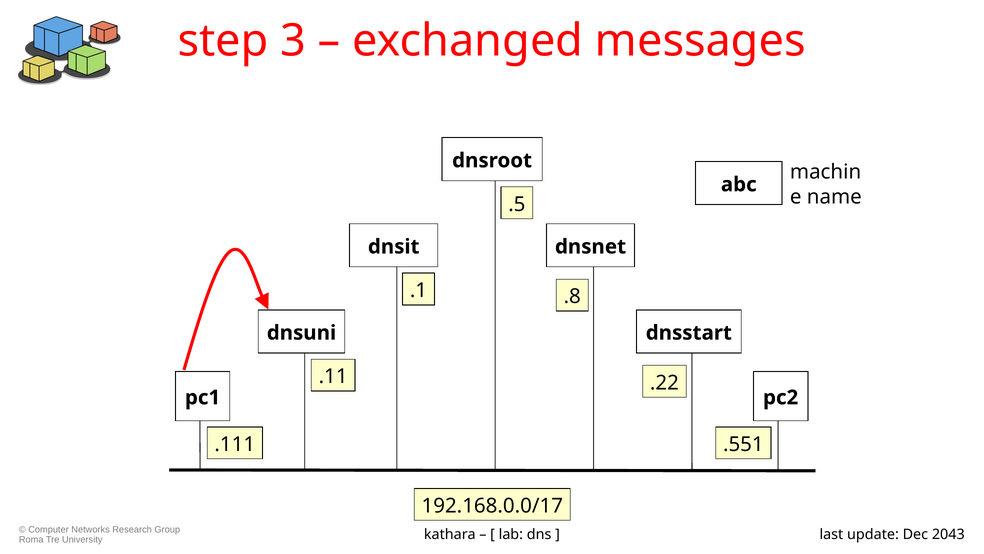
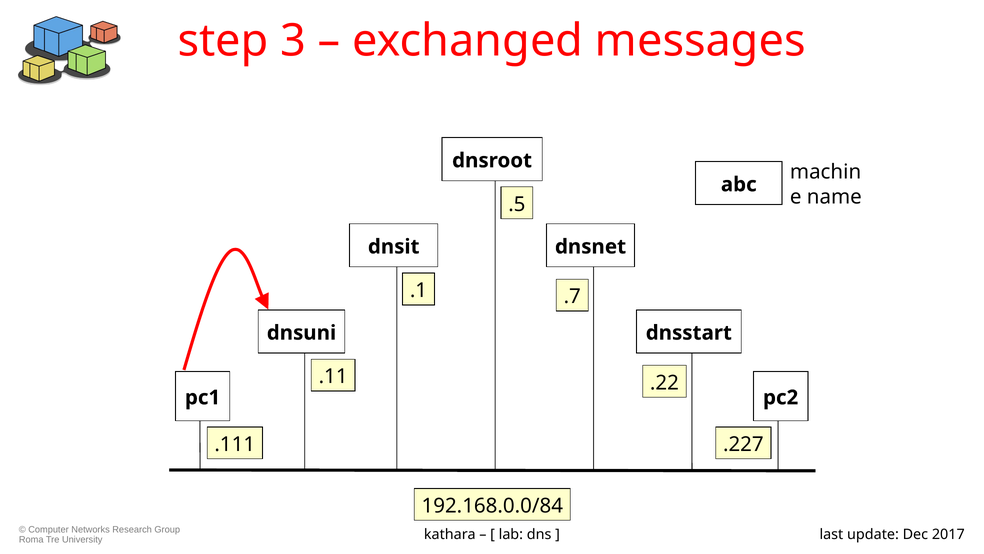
.8: .8 -> .7
.551: .551 -> .227
192.168.0.0/17: 192.168.0.0/17 -> 192.168.0.0/84
2043: 2043 -> 2017
